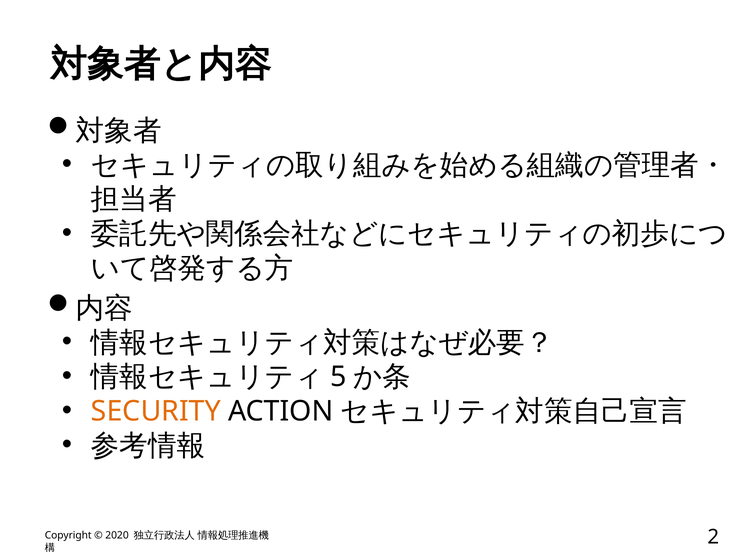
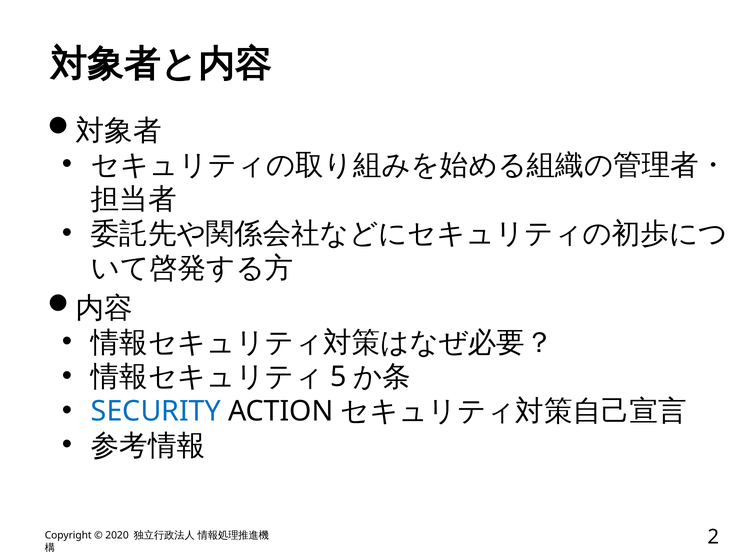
SECURITY colour: orange -> blue
